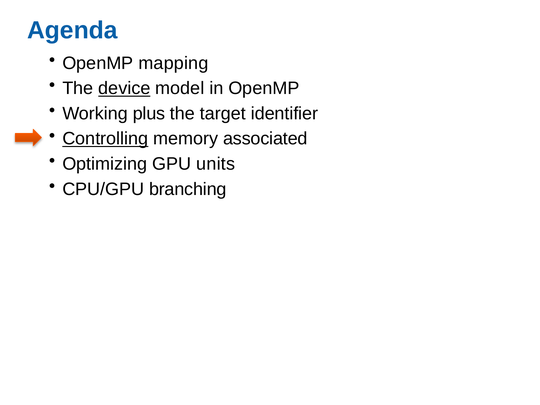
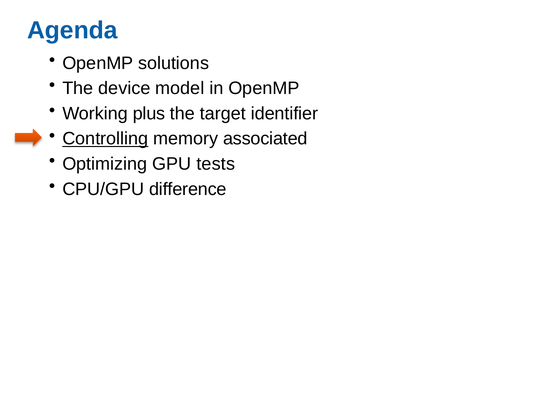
mapping: mapping -> solutions
device underline: present -> none
units: units -> tests
branching: branching -> difference
